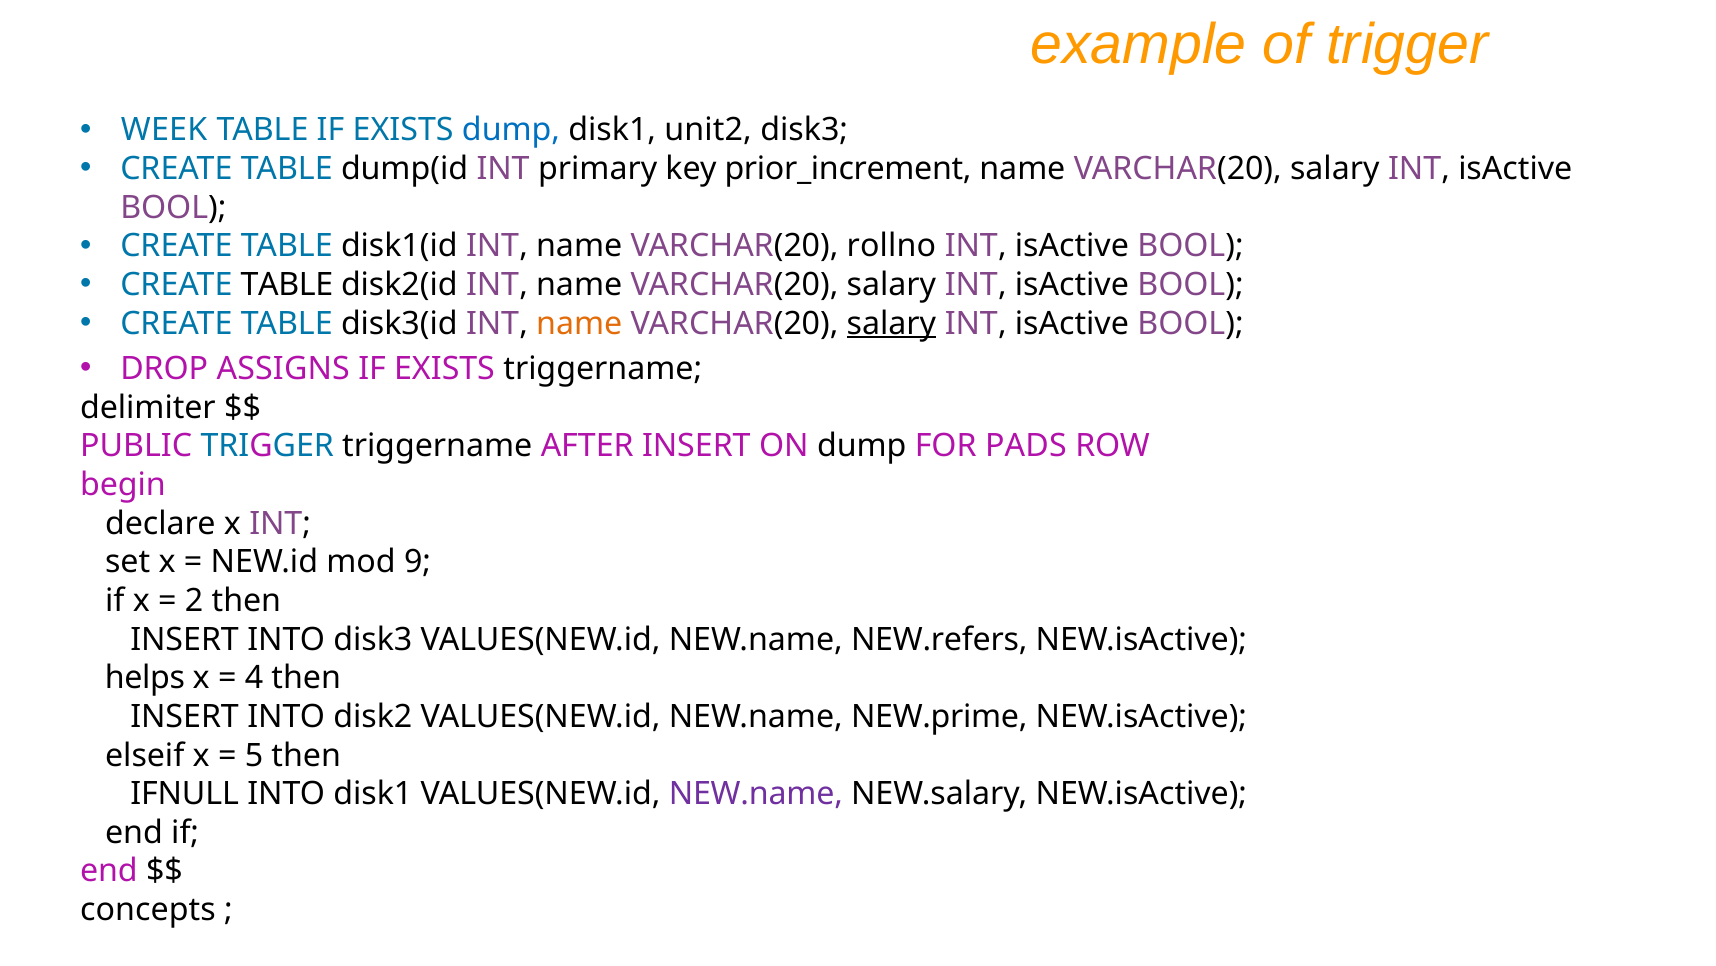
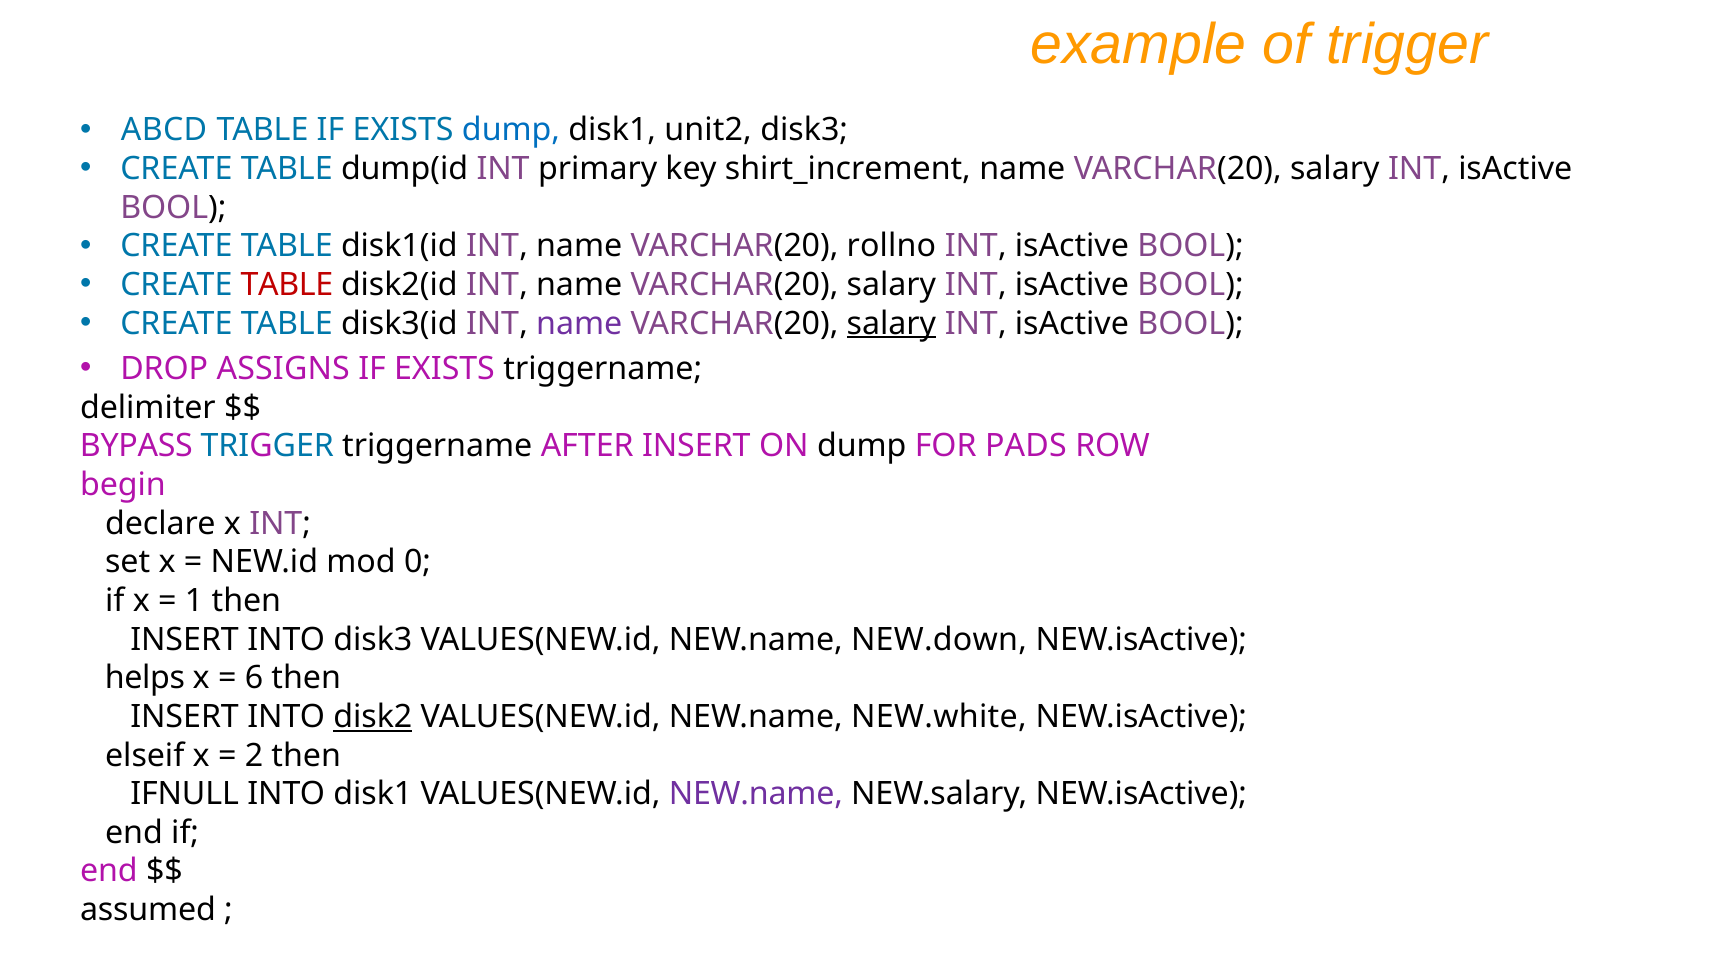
WEEK: WEEK -> ABCD
prior_increment: prior_increment -> shirt_increment
TABLE at (287, 285) colour: black -> red
name at (579, 323) colour: orange -> purple
PUBLIC: PUBLIC -> BYPASS
9: 9 -> 0
2: 2 -> 1
NEW.refers: NEW.refers -> NEW.down
4: 4 -> 6
disk2 underline: none -> present
NEW.prime: NEW.prime -> NEW.white
5: 5 -> 2
concepts: concepts -> assumed
